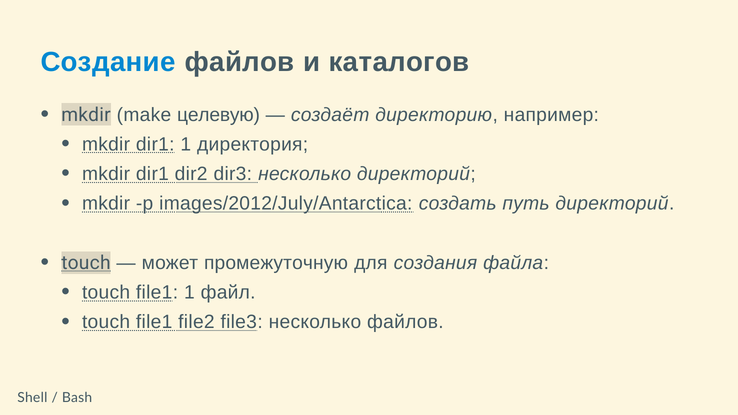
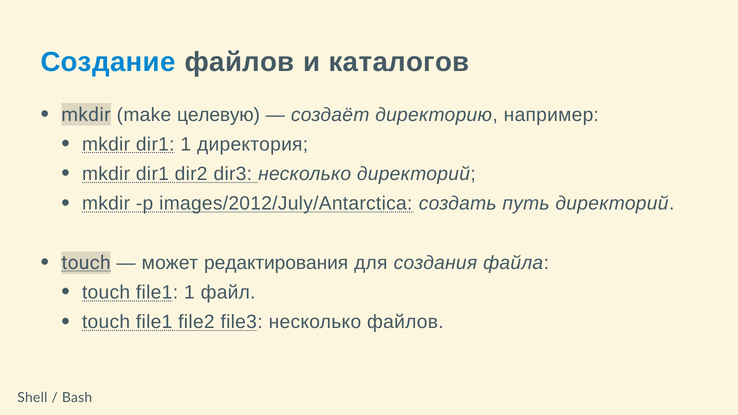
промежуточную: промежуточную -> редактирования
